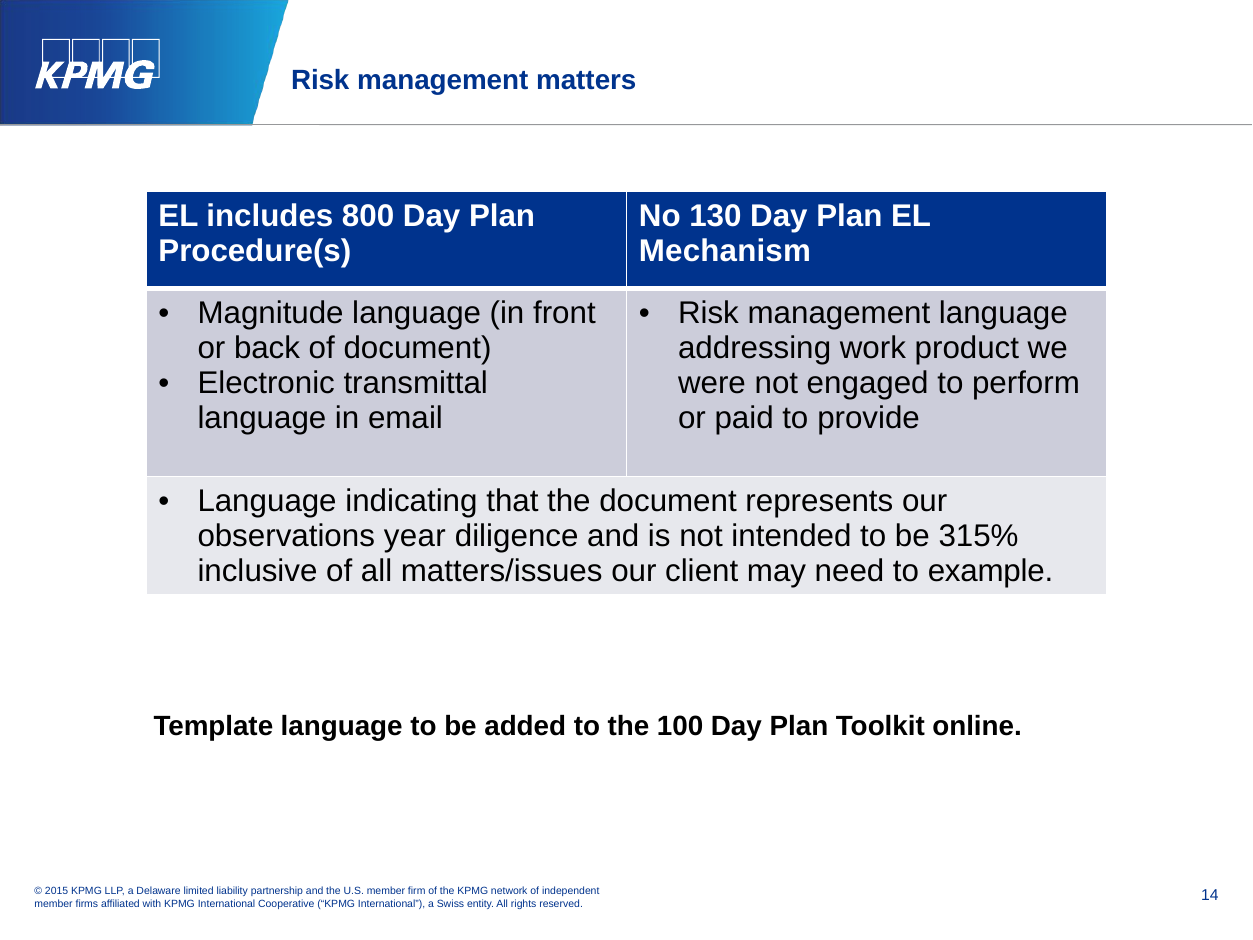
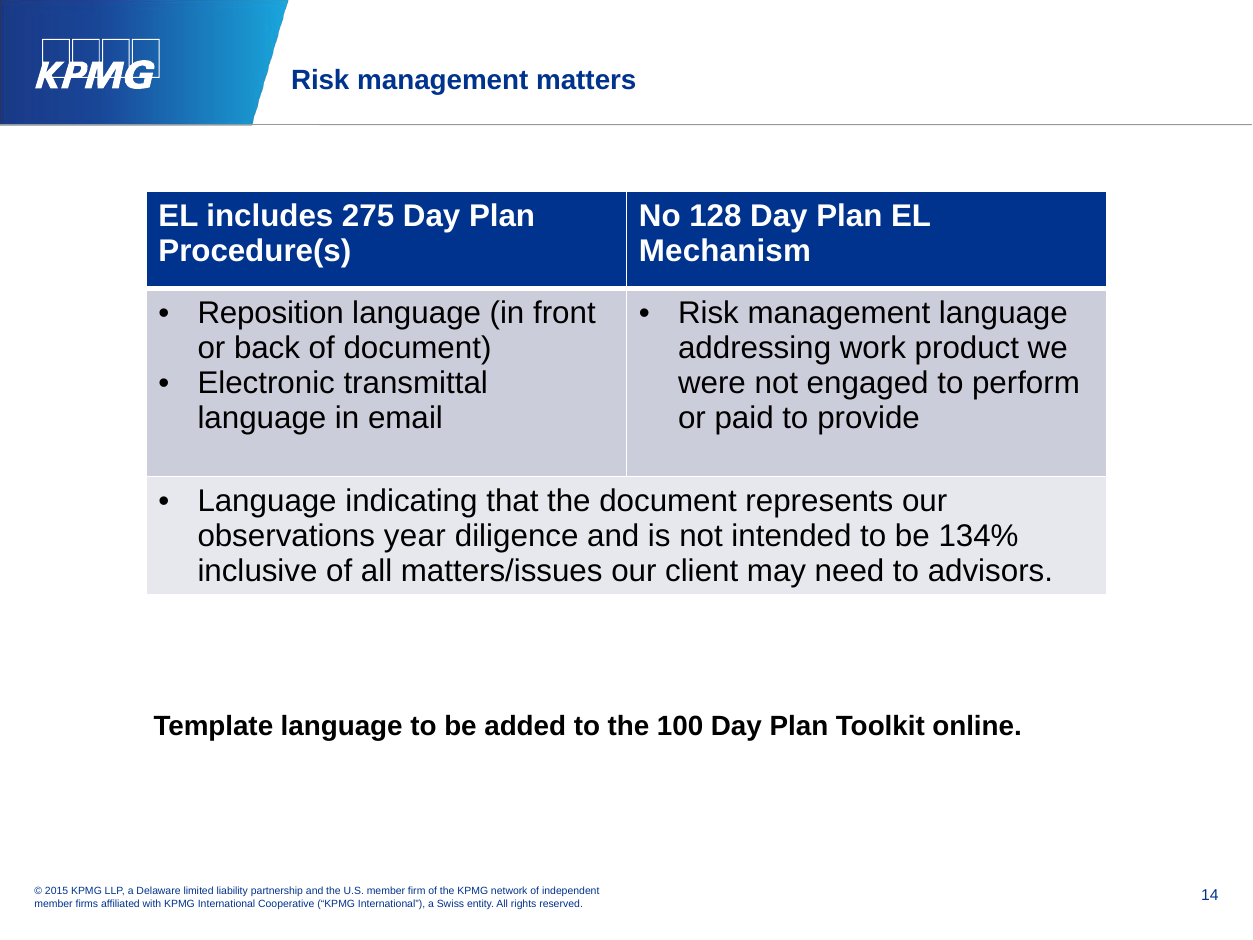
800: 800 -> 275
130: 130 -> 128
Magnitude: Magnitude -> Reposition
315%: 315% -> 134%
example: example -> advisors
